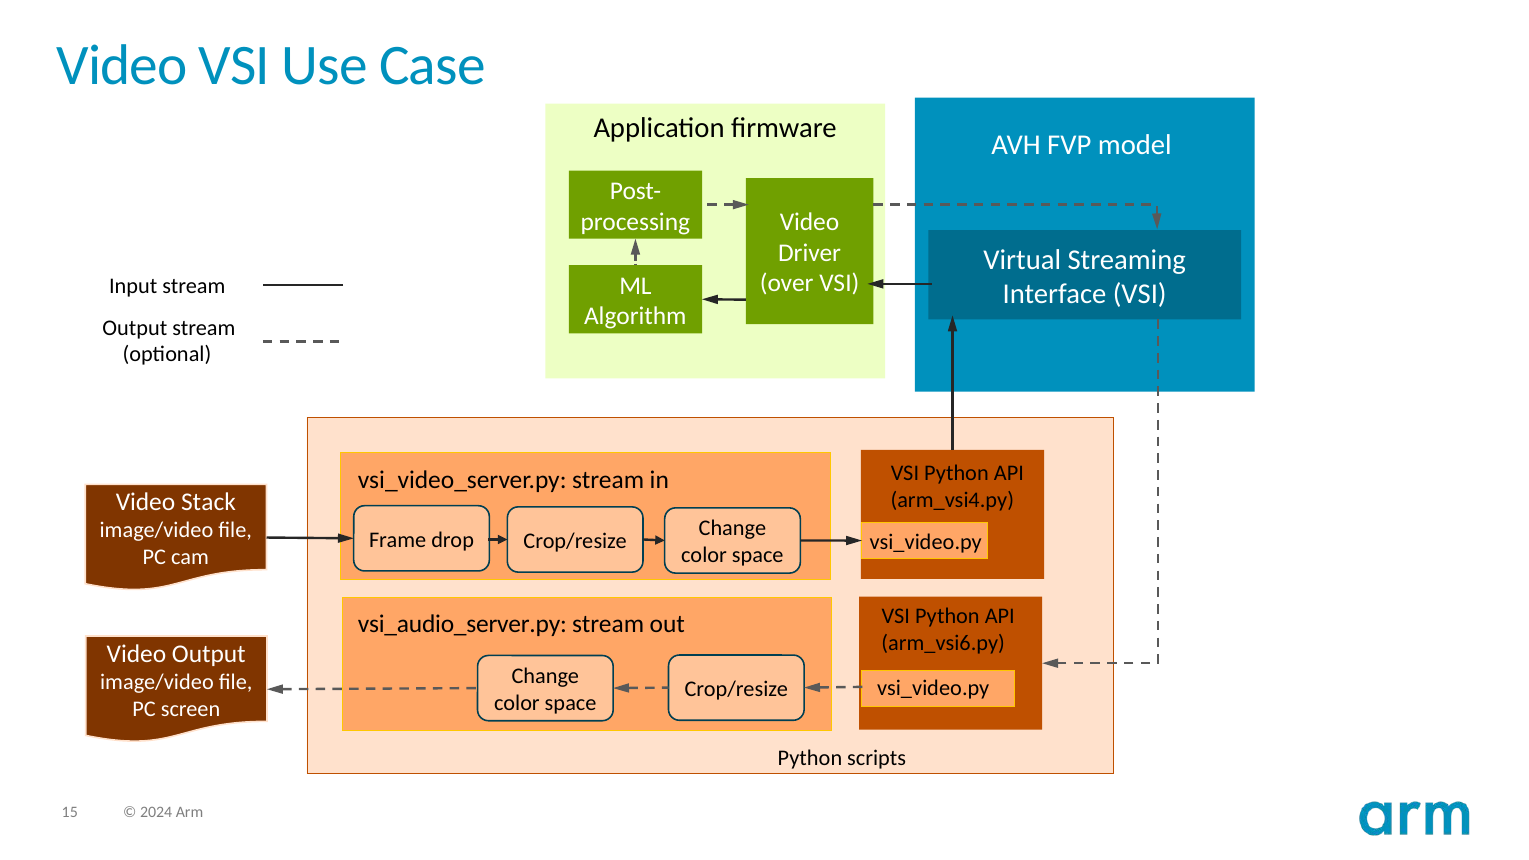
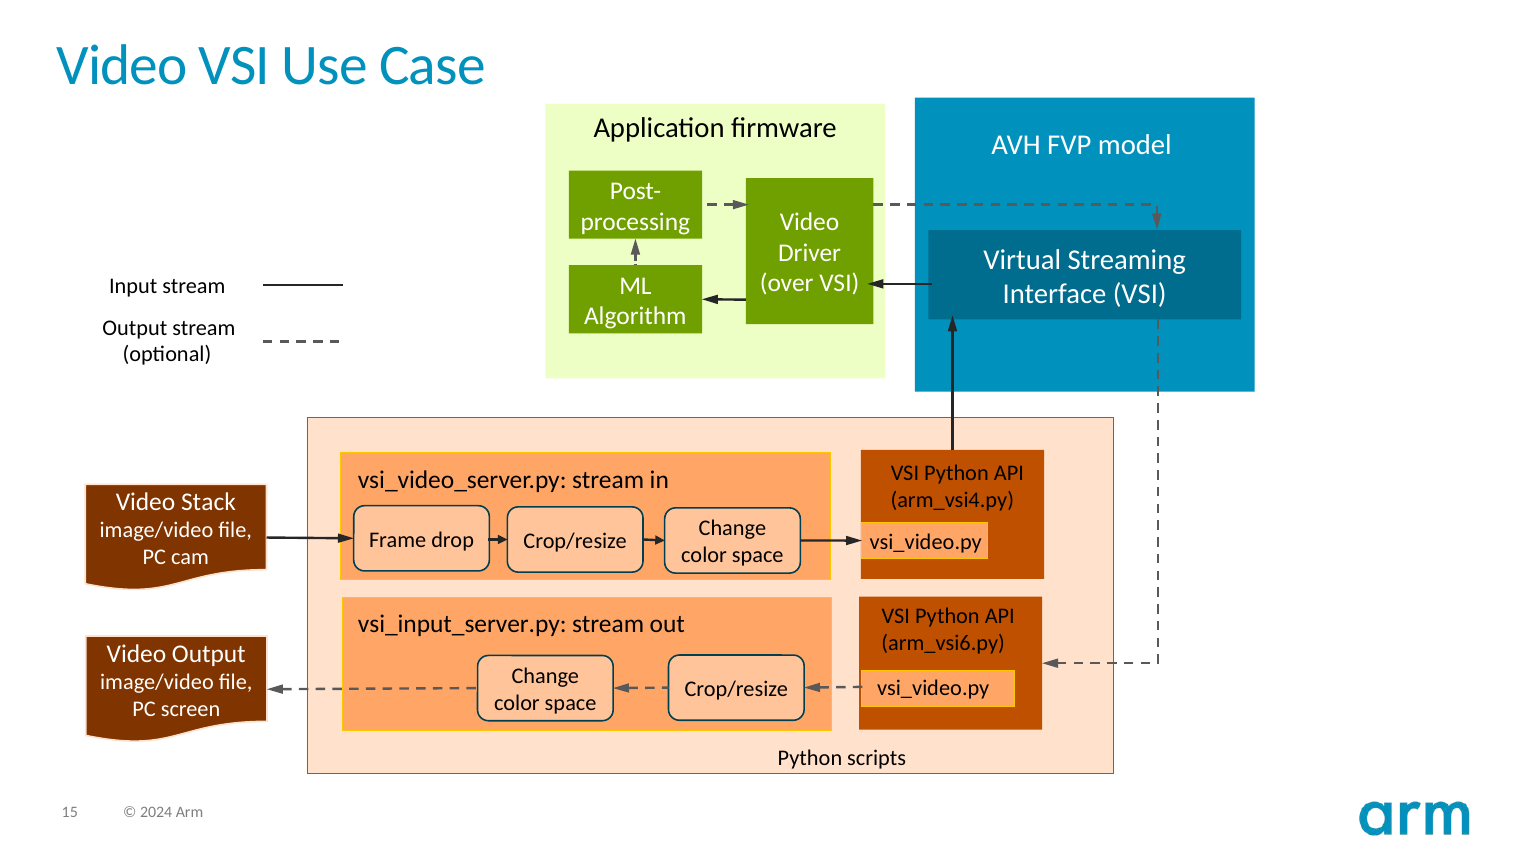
vsi_audio_server.py: vsi_audio_server.py -> vsi_input_server.py
